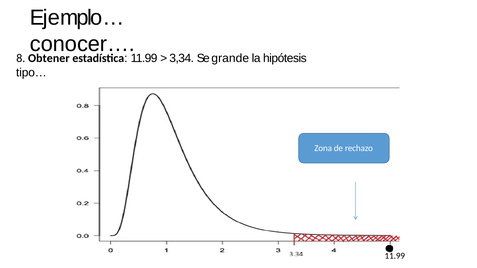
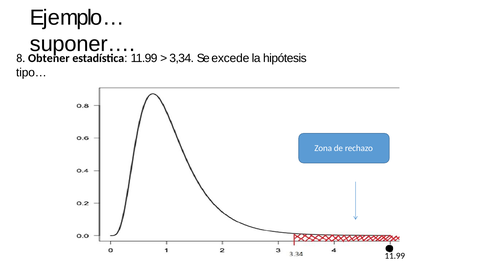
conocer…: conocer… -> suponer…
grande: grande -> excede
